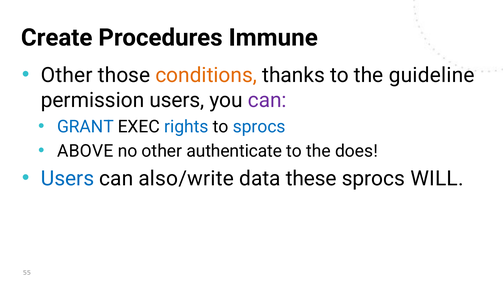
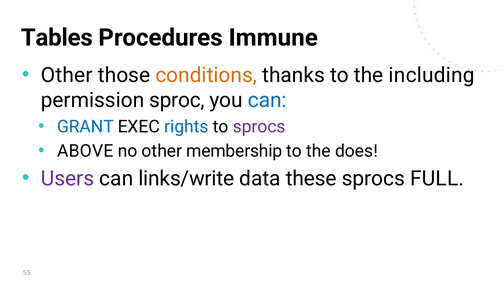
Create: Create -> Tables
guideline: guideline -> including
permission users: users -> sproc
can at (267, 100) colour: purple -> blue
sprocs at (259, 127) colour: blue -> purple
authenticate: authenticate -> membership
Users at (68, 179) colour: blue -> purple
also/write: also/write -> links/write
WILL: WILL -> FULL
